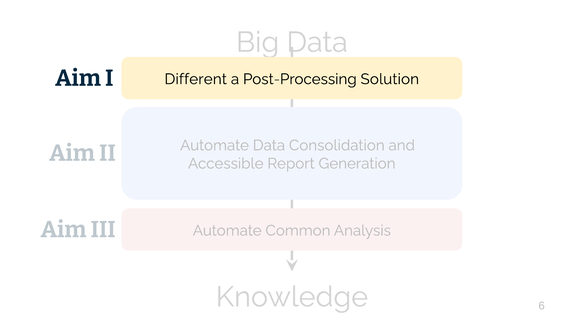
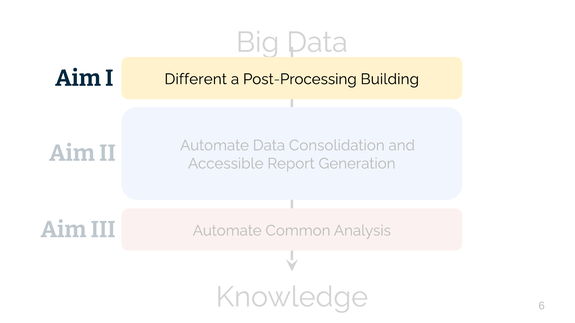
Solution: Solution -> Building
